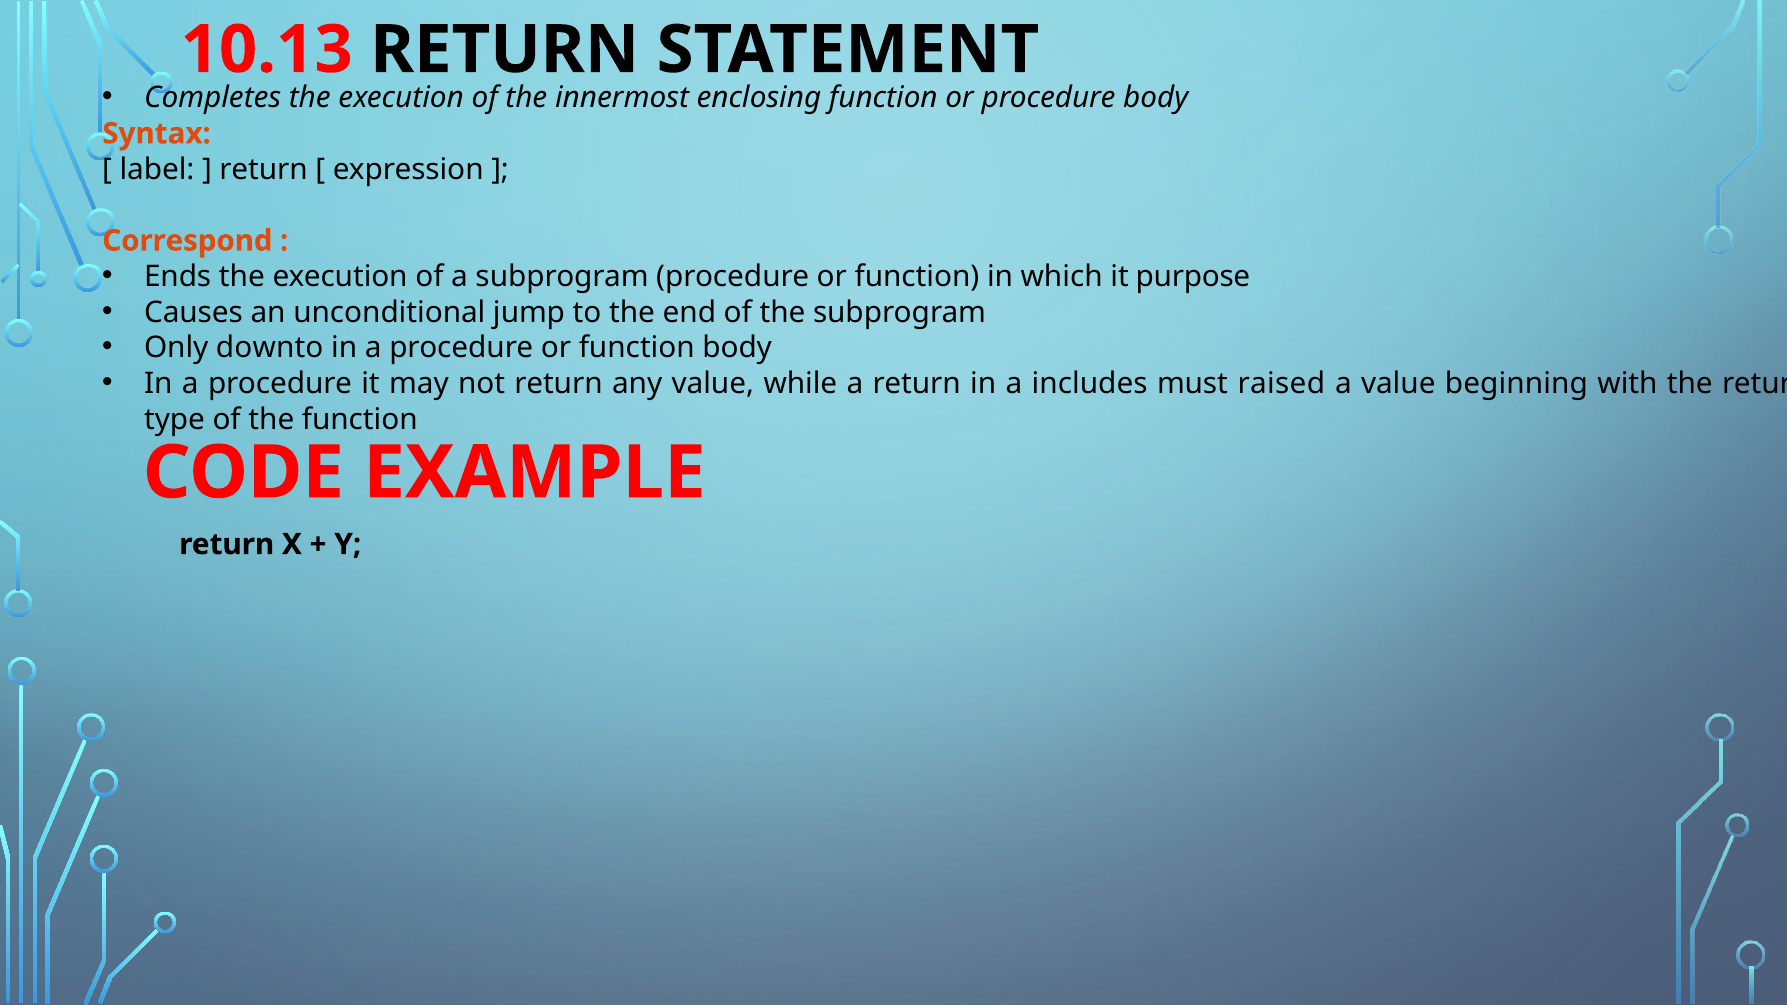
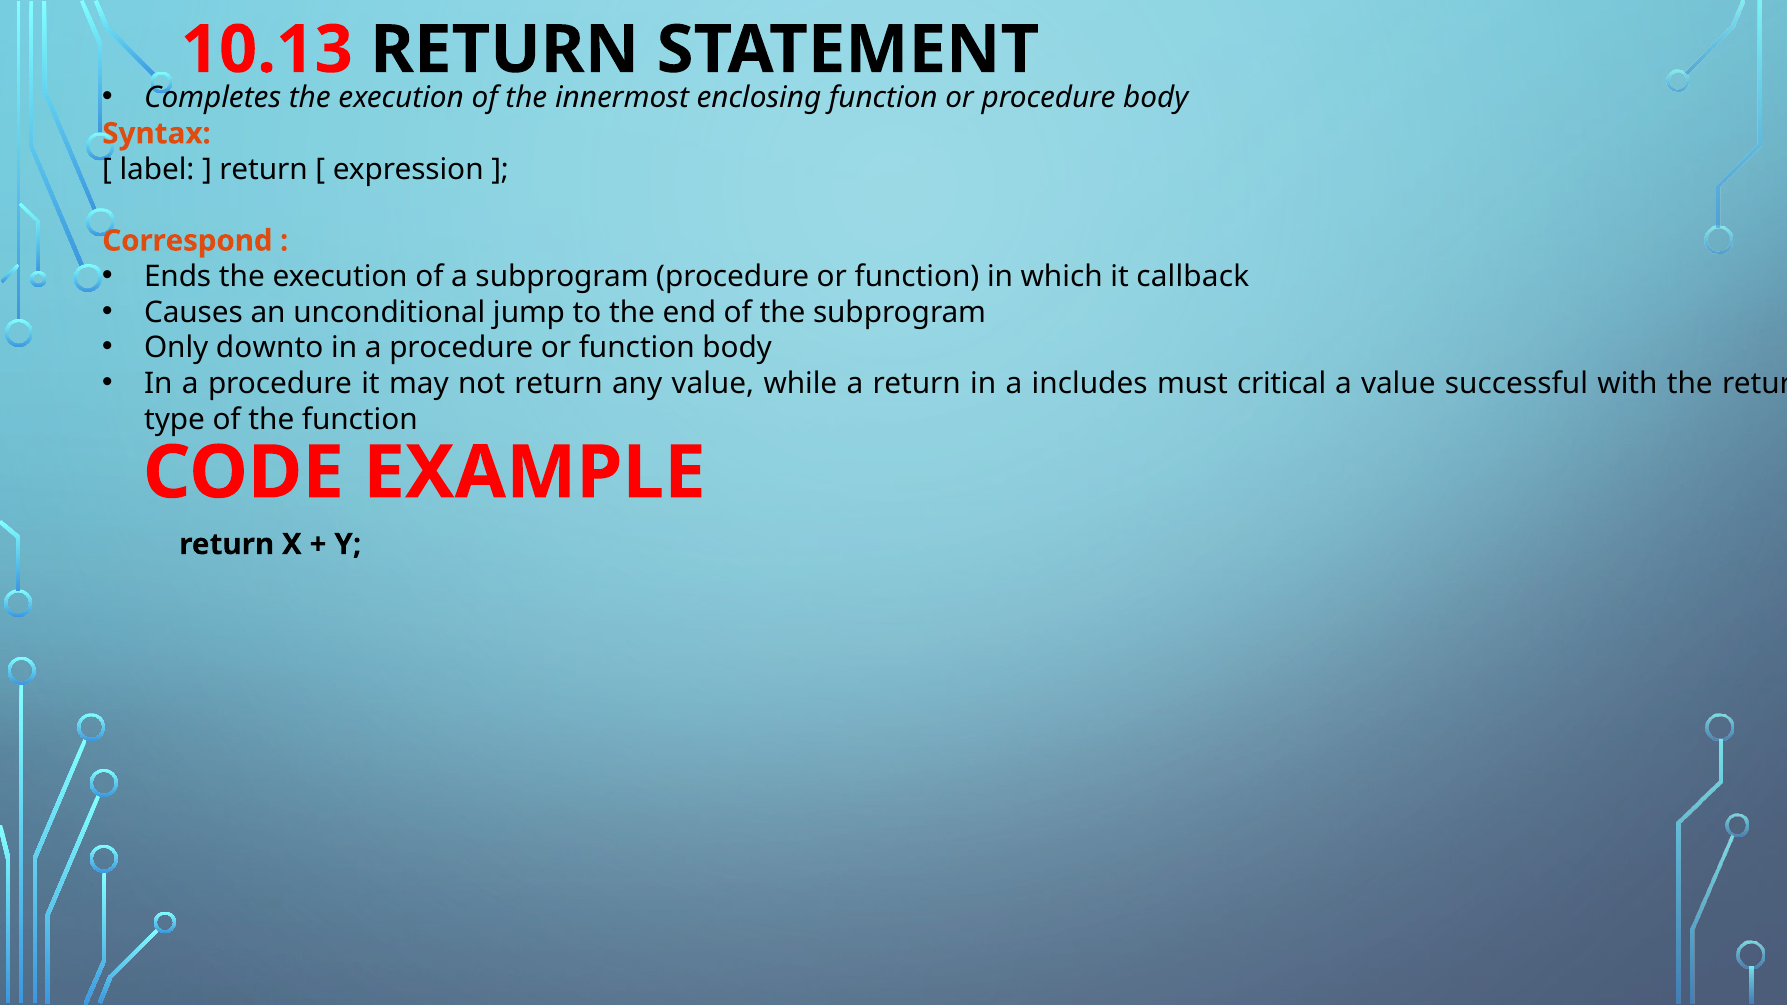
purpose: purpose -> callback
raised: raised -> critical
beginning: beginning -> successful
